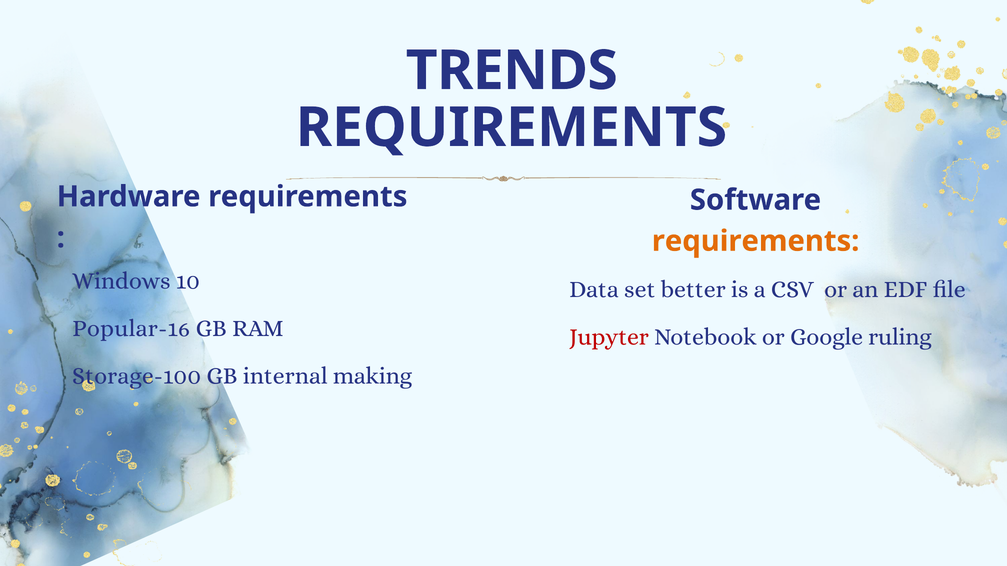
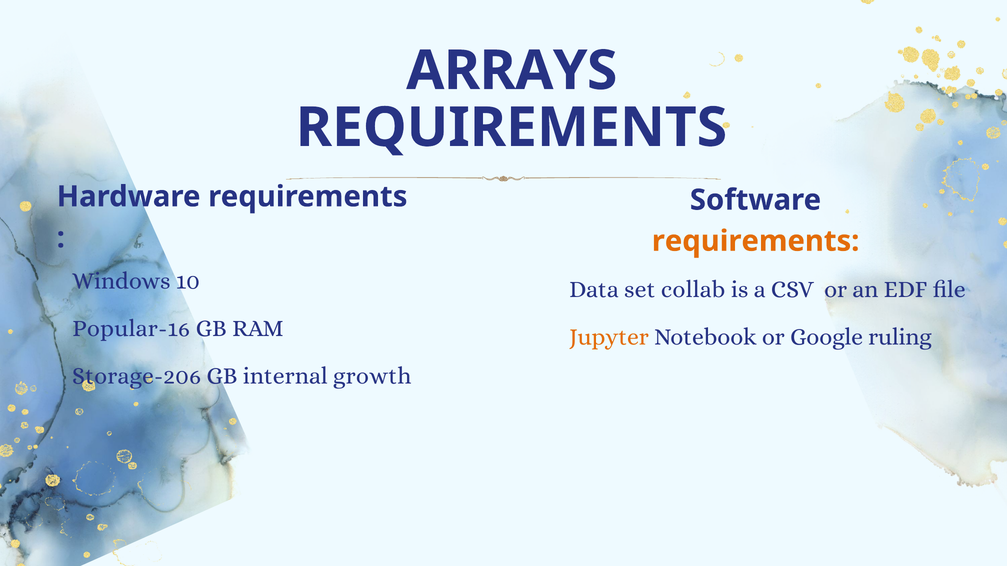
TRENDS: TRENDS -> ARRAYS
better: better -> collab
Jupyter colour: red -> orange
Storage-100: Storage-100 -> Storage-206
making: making -> growth
